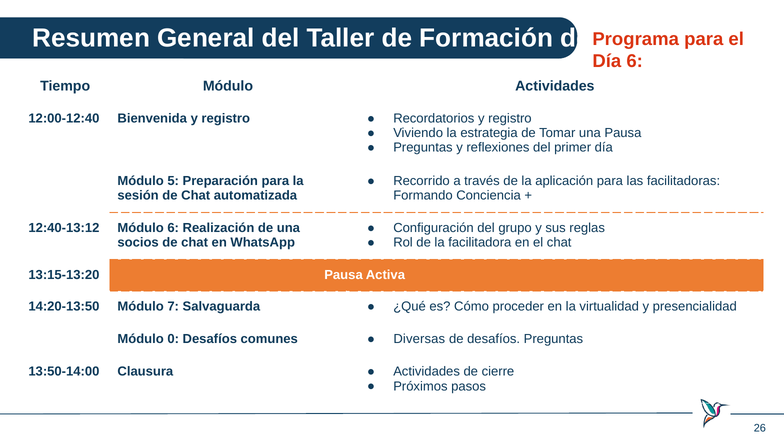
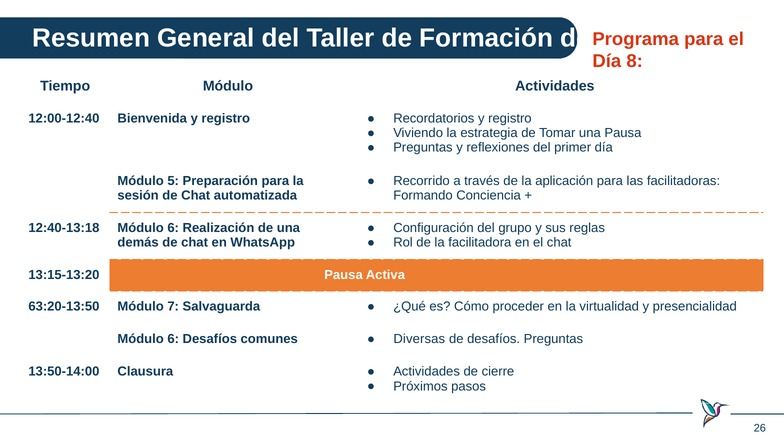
Día 6: 6 -> 8
12:40-13:12: 12:40-13:12 -> 12:40-13:18
socios: socios -> demás
14:20-13:50: 14:20-13:50 -> 63:20-13:50
0 at (173, 339): 0 -> 6
